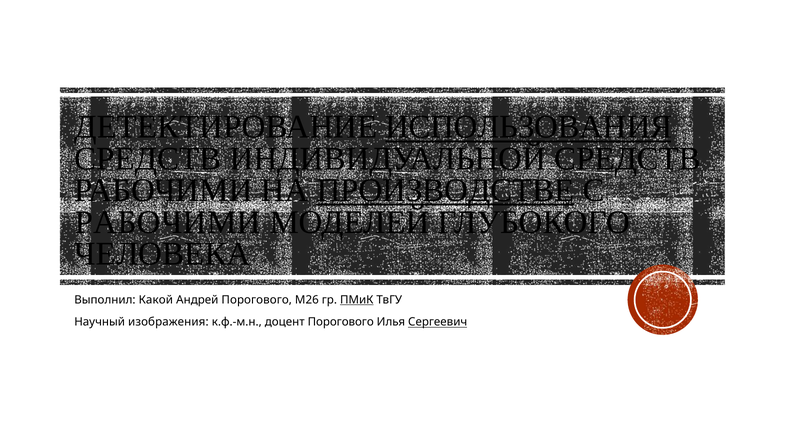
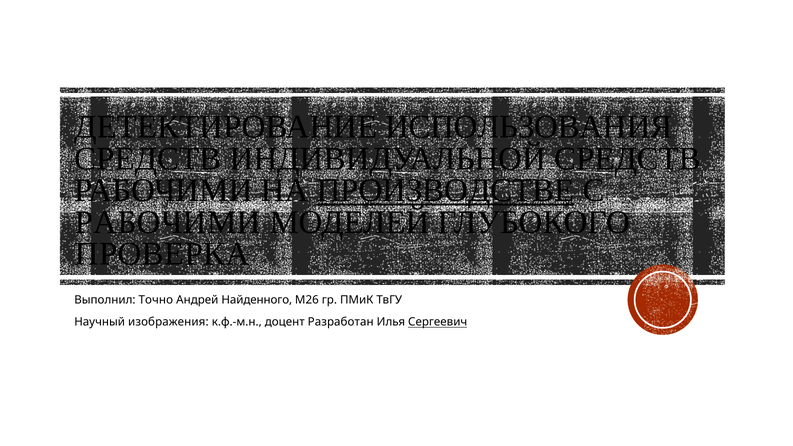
ИСПОЛЬЗОВАНИЯ underline: present -> none
ЧЕЛОВЕКА: ЧЕЛОВЕКА -> ПРОВЕРКА
Какой: Какой -> Точно
Андрей Порогового: Порогового -> Найденного
ПМиК underline: present -> none
доцент Порогового: Порогового -> Разработан
